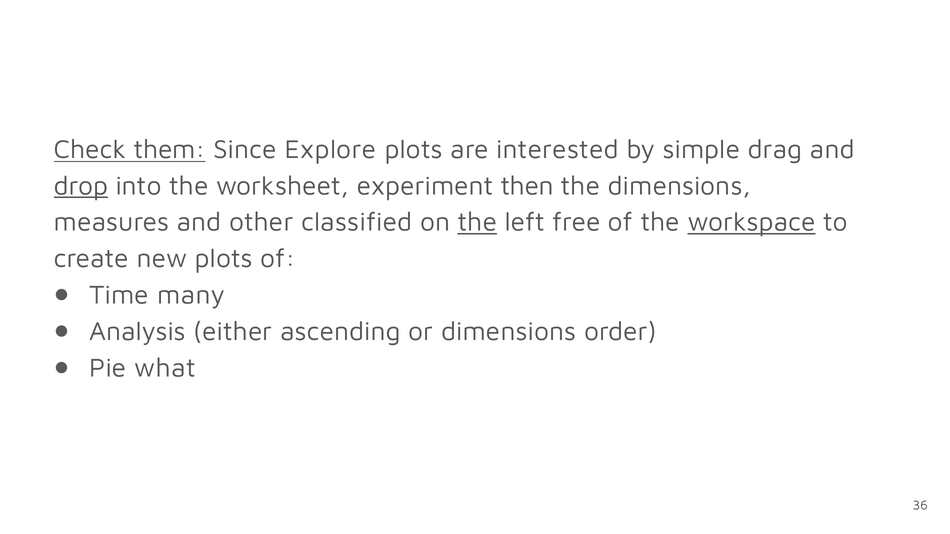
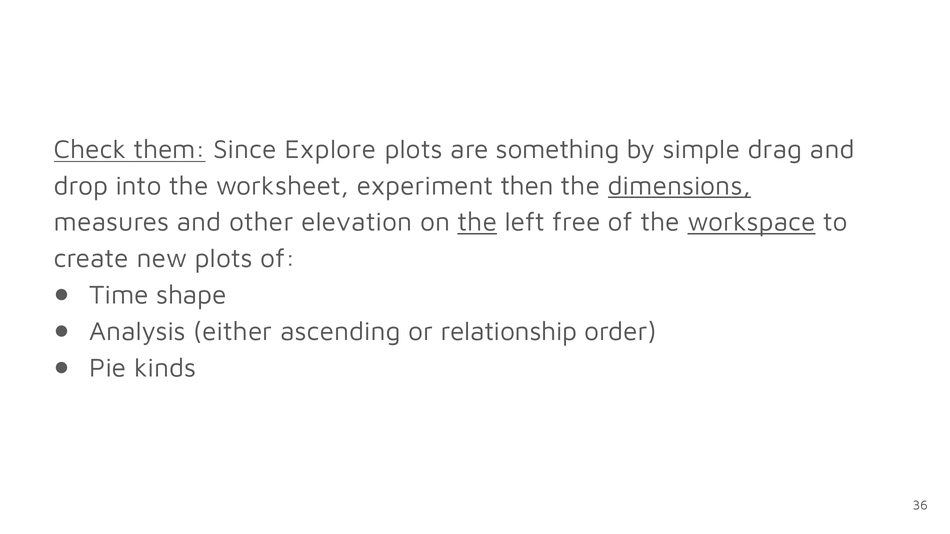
interested: interested -> something
drop underline: present -> none
dimensions at (679, 186) underline: none -> present
classified: classified -> elevation
many: many -> shape
or dimensions: dimensions -> relationship
what: what -> kinds
